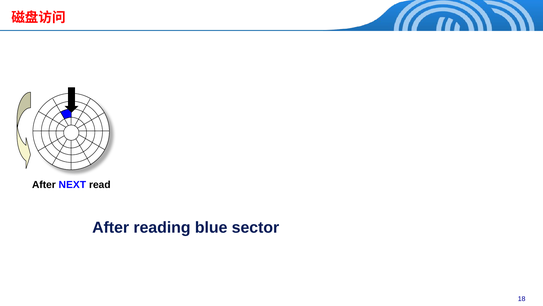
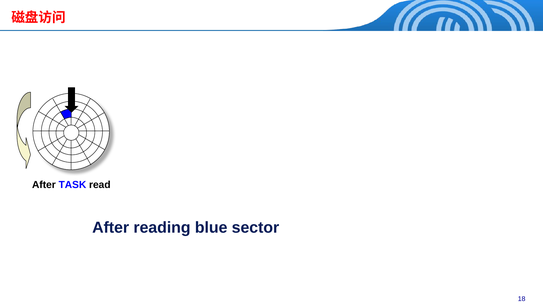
NEXT: NEXT -> TASK
